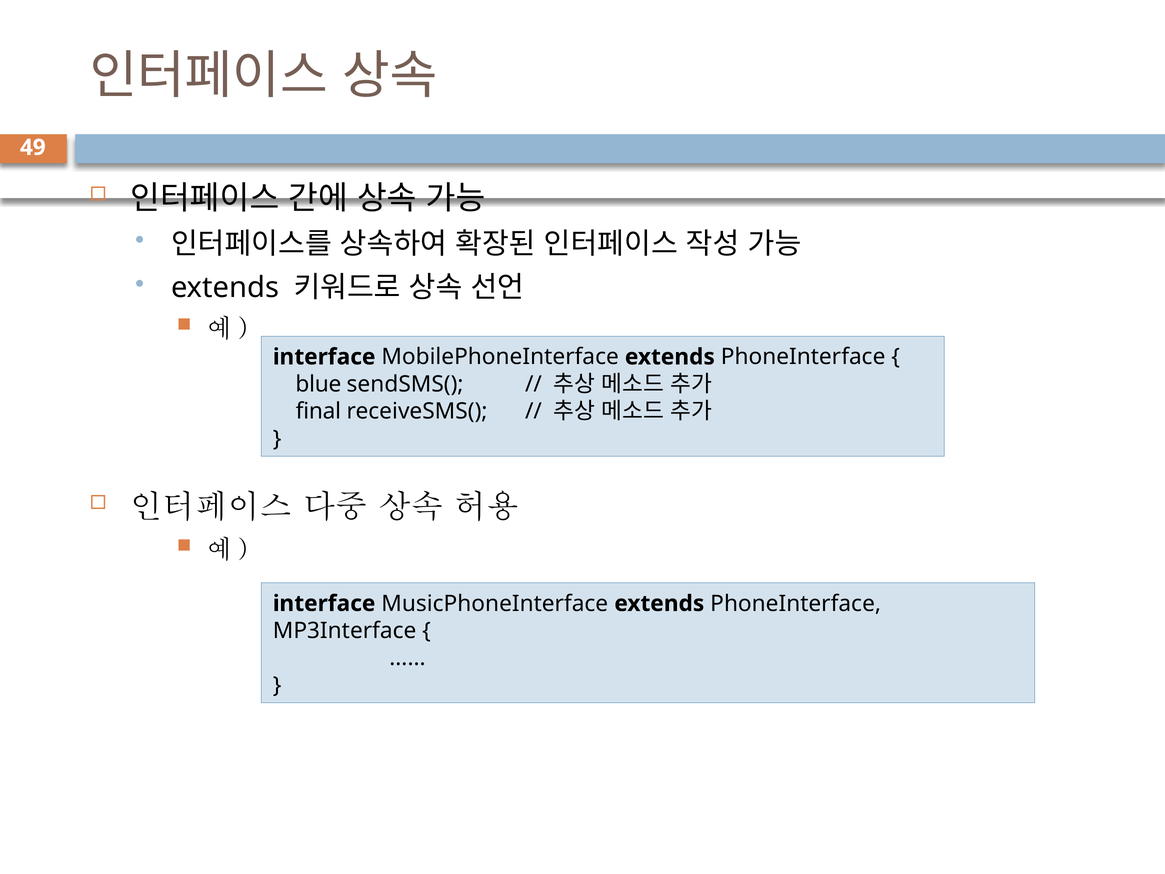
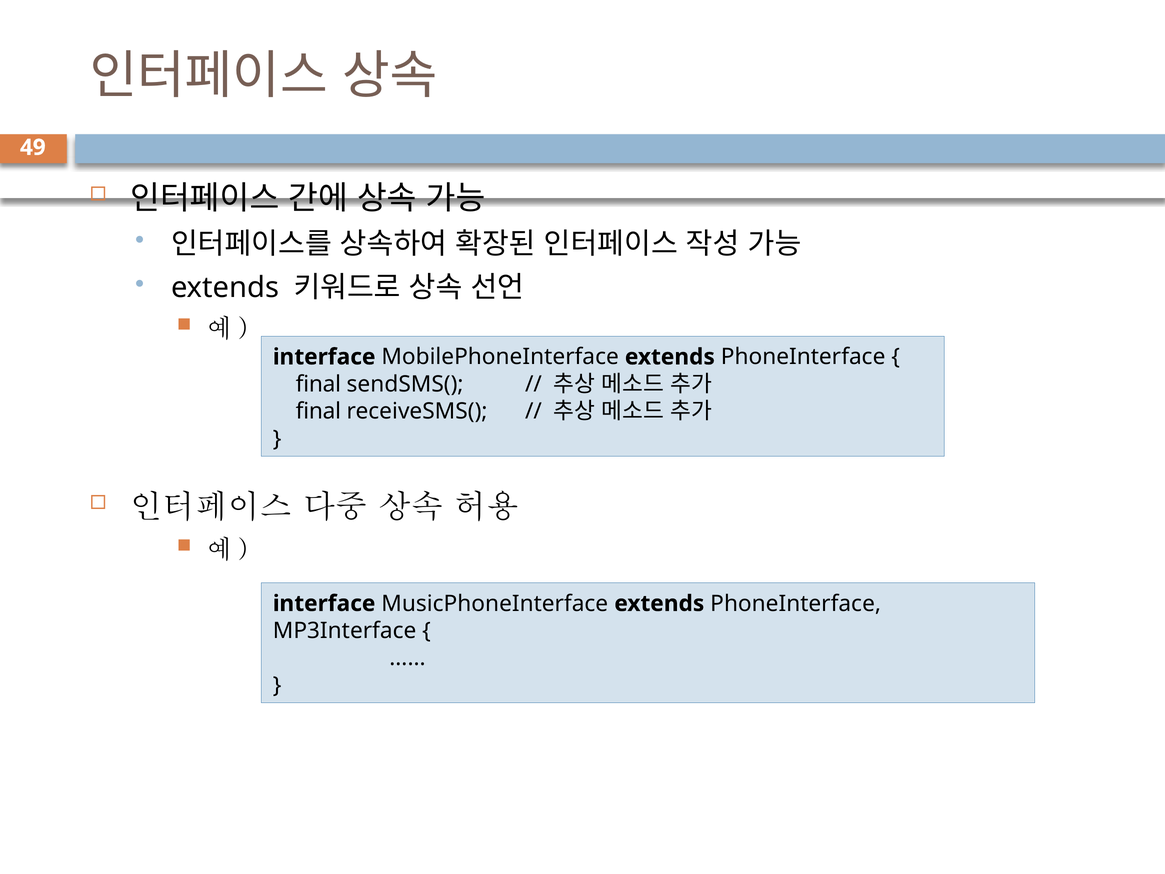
blue at (318, 384): blue -> final
